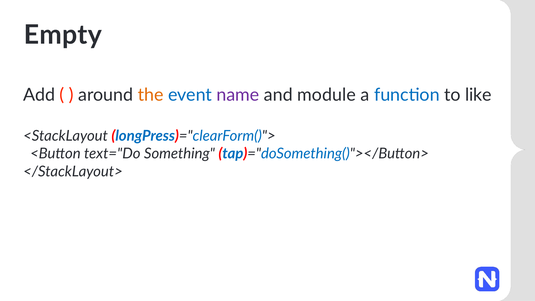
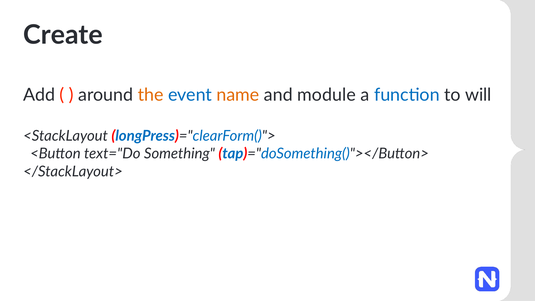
Empty: Empty -> Create
name colour: purple -> orange
like: like -> will
